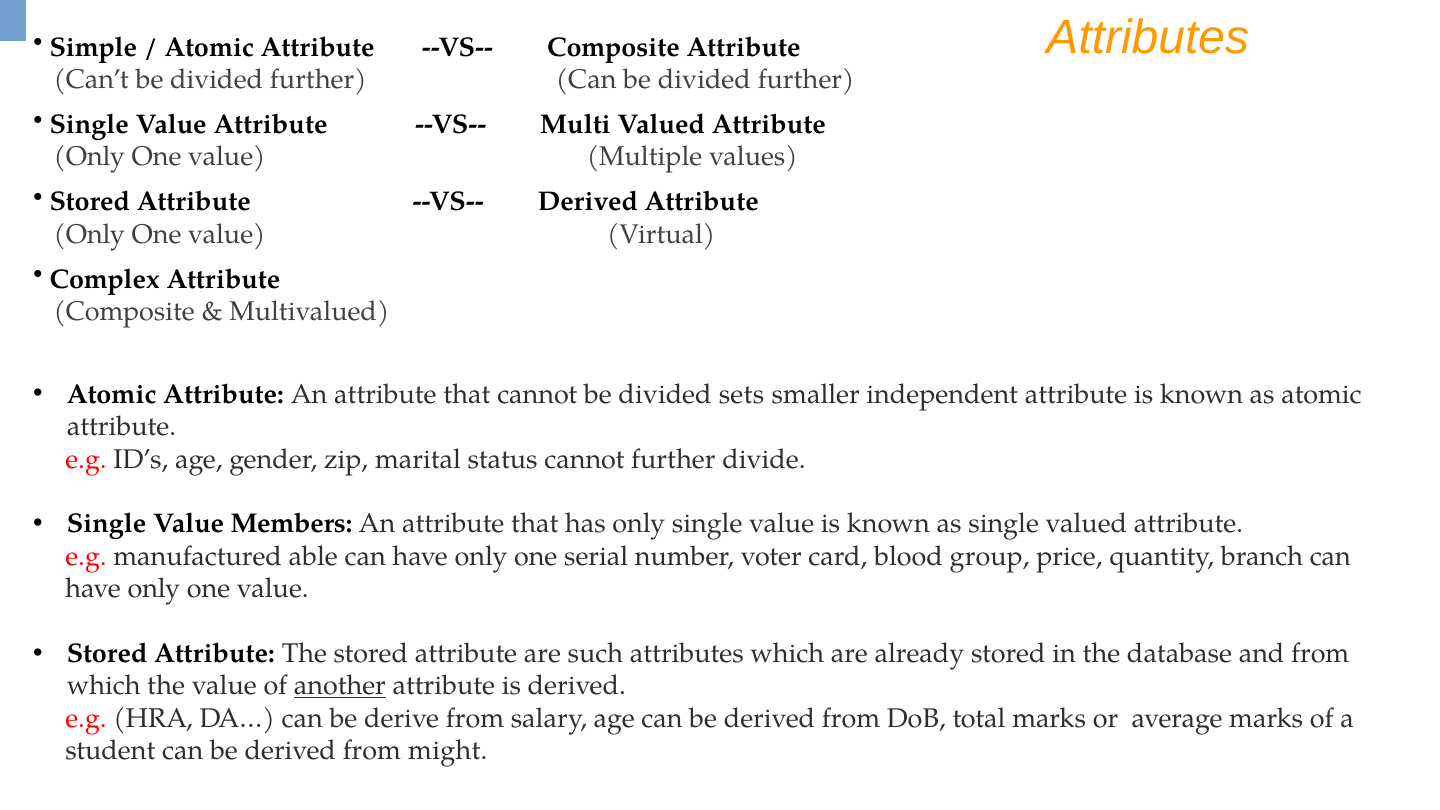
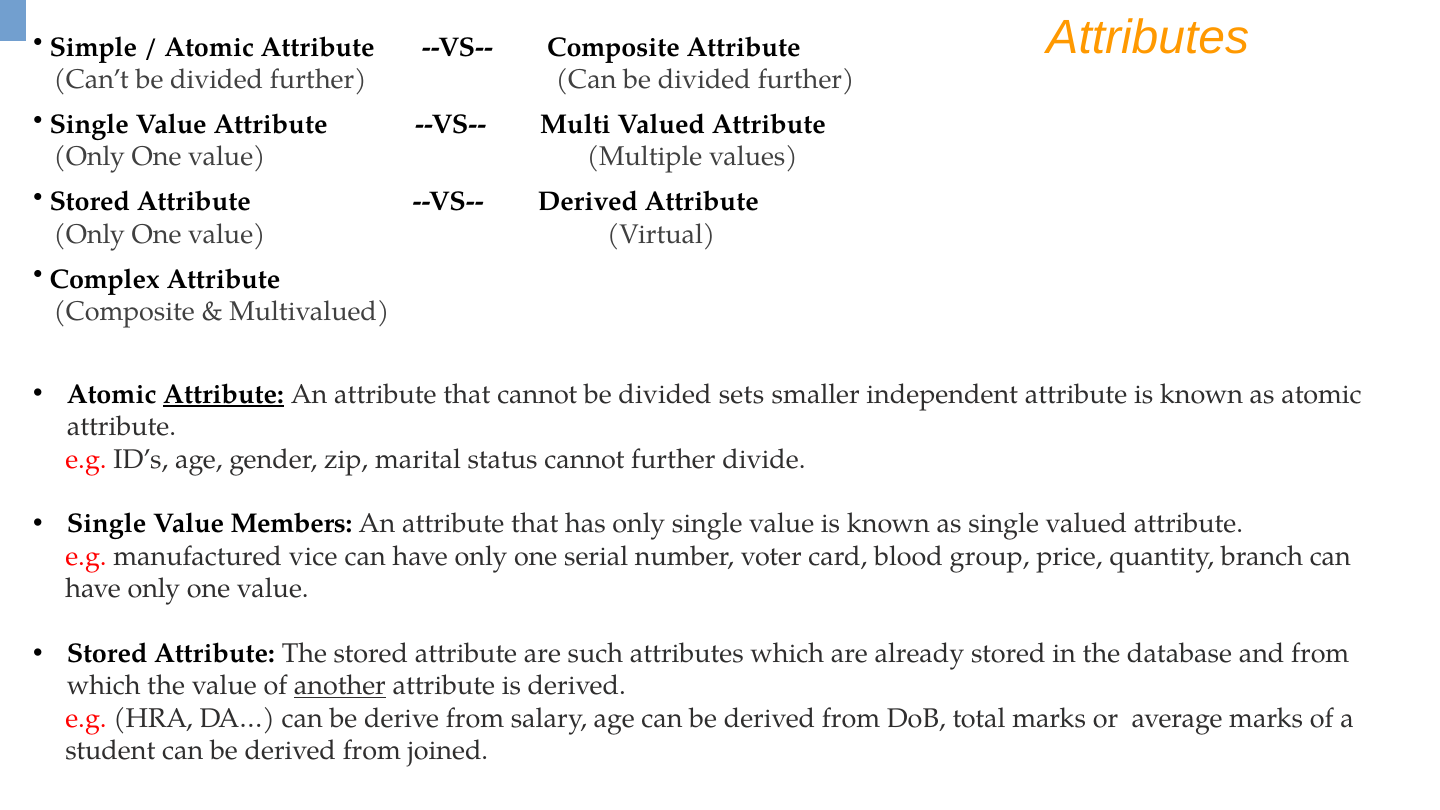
Attribute at (224, 394) underline: none -> present
able: able -> vice
might: might -> joined
